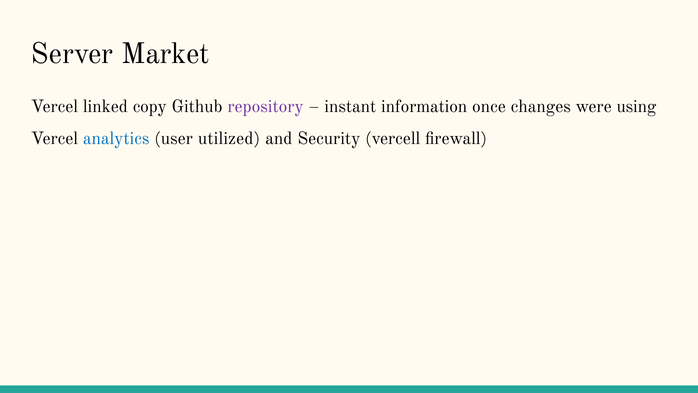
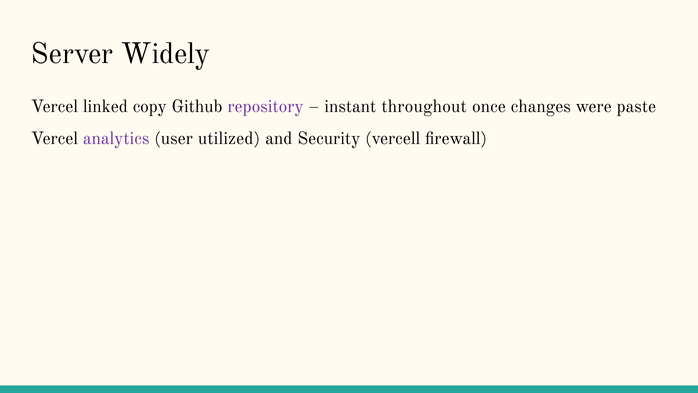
Market: Market -> Widely
information: information -> throughout
using: using -> paste
analytics colour: blue -> purple
